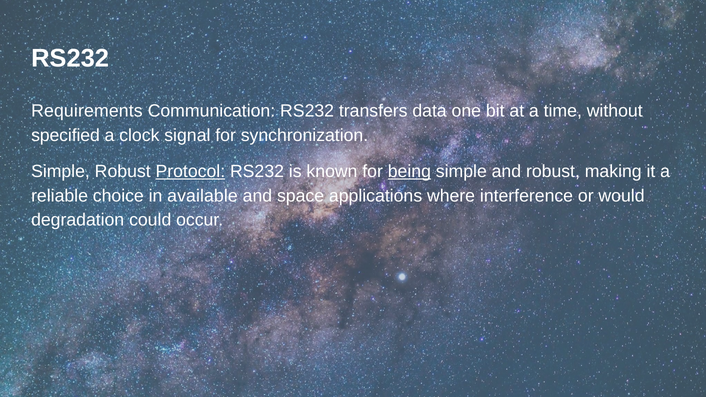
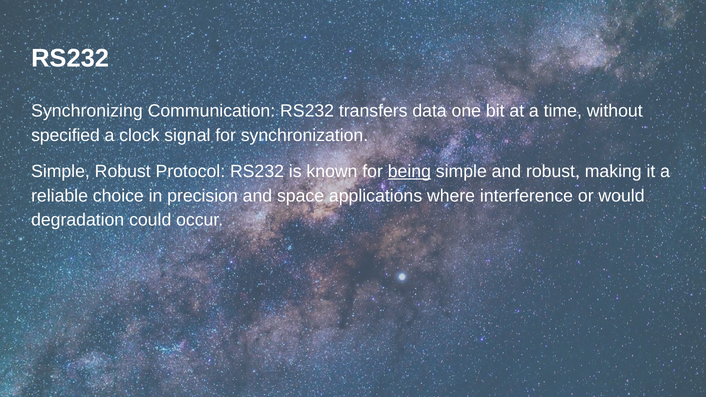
Requirements: Requirements -> Synchronizing
Protocol underline: present -> none
available: available -> precision
